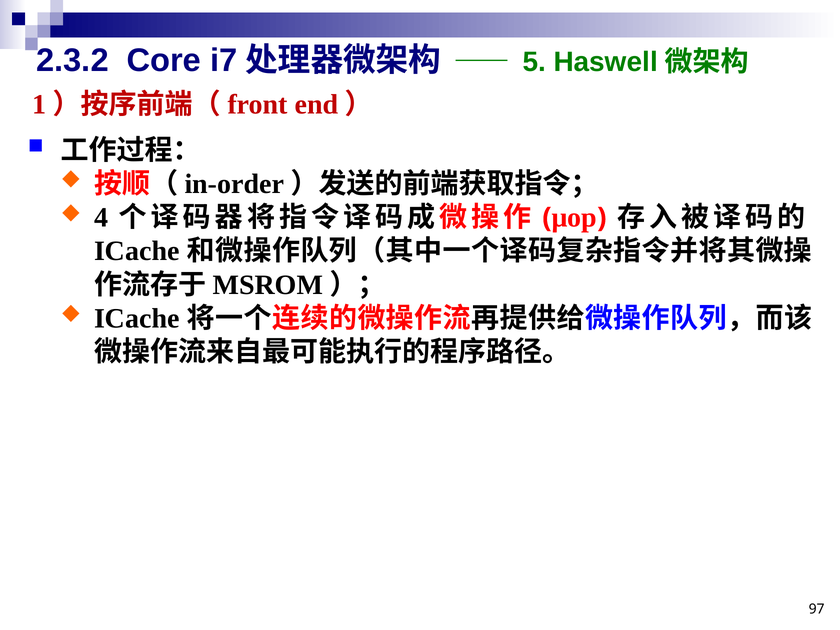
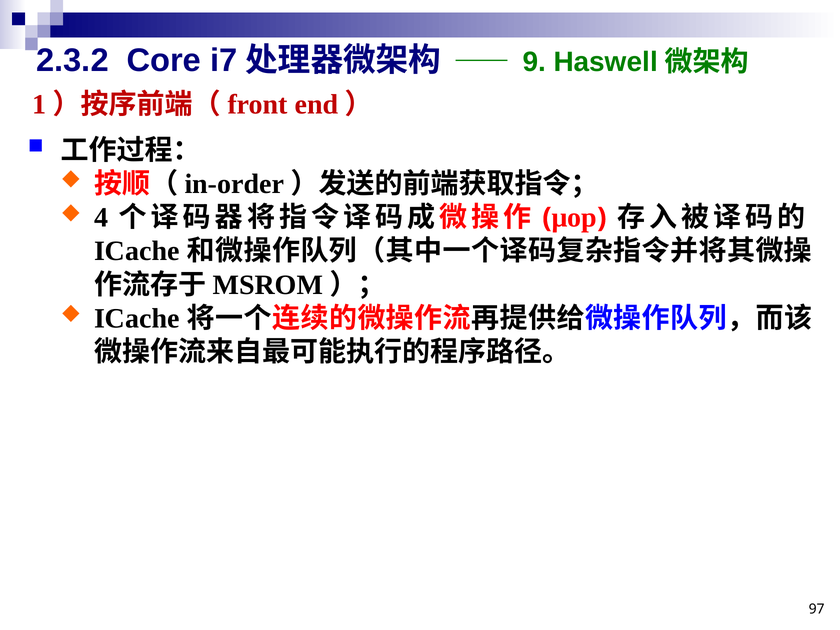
5: 5 -> 9
